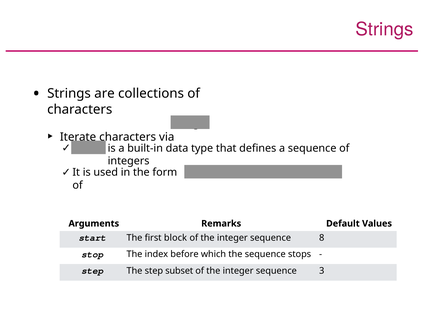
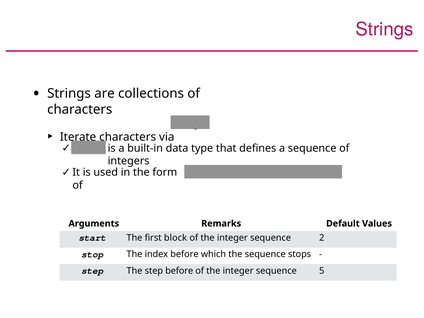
8: 8 -> 2
step subset: subset -> before
3: 3 -> 5
